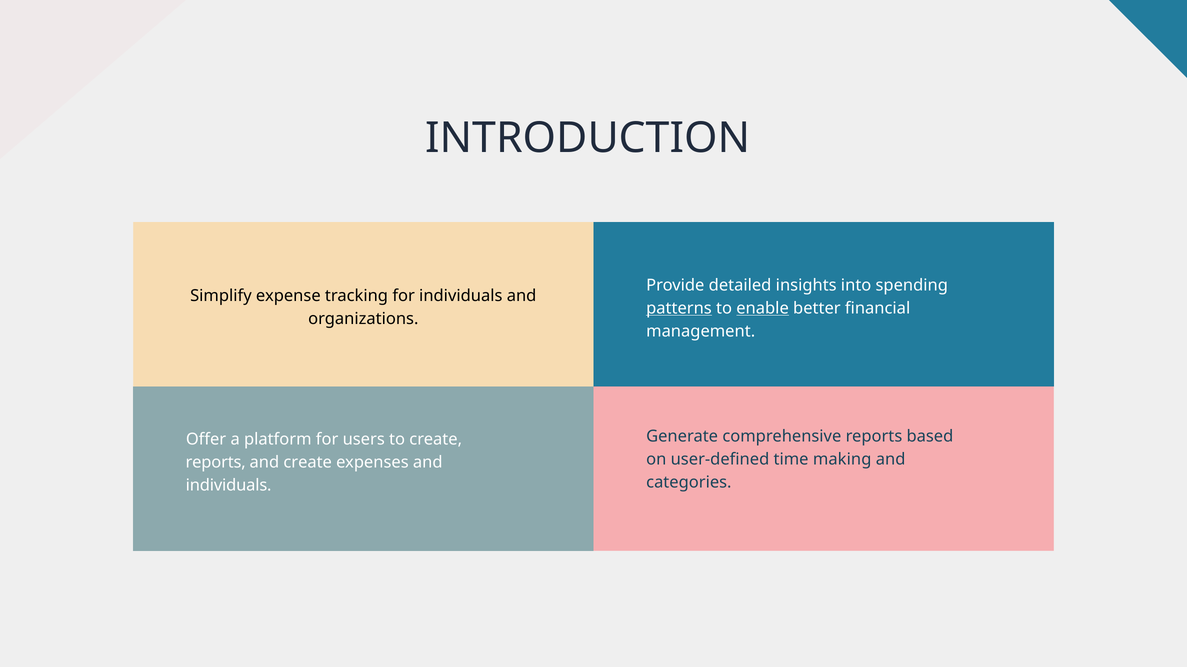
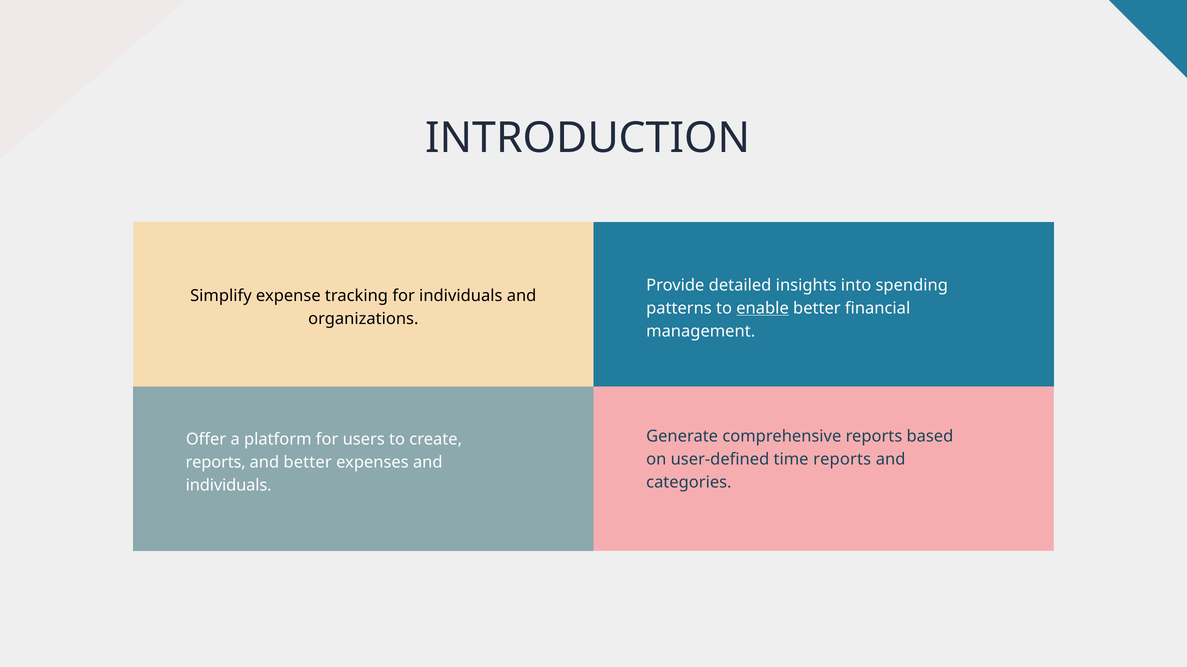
patterns underline: present -> none
time making: making -> reports
and create: create -> better
